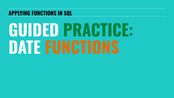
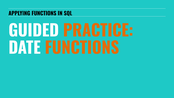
PRACTICE colour: green -> orange
